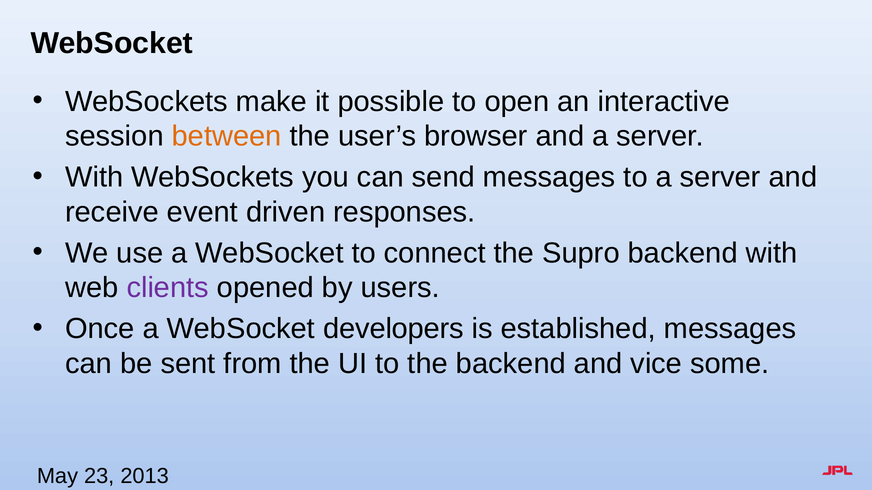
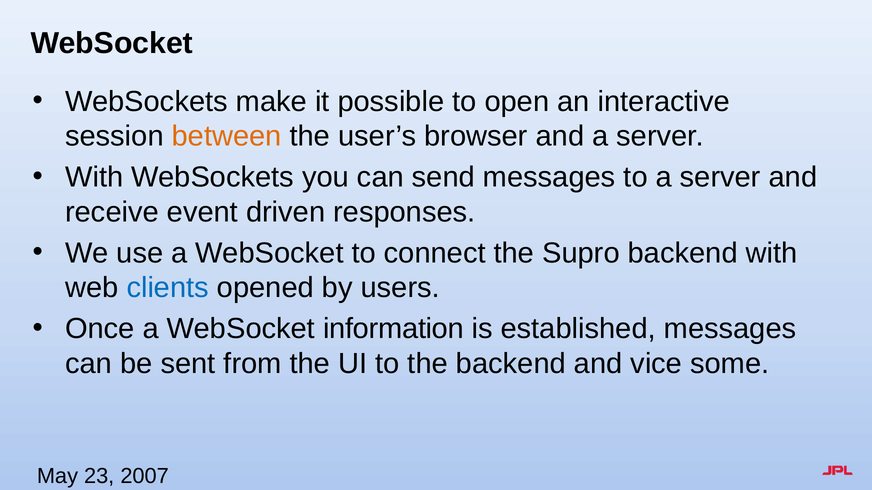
clients colour: purple -> blue
developers: developers -> information
2013: 2013 -> 2007
